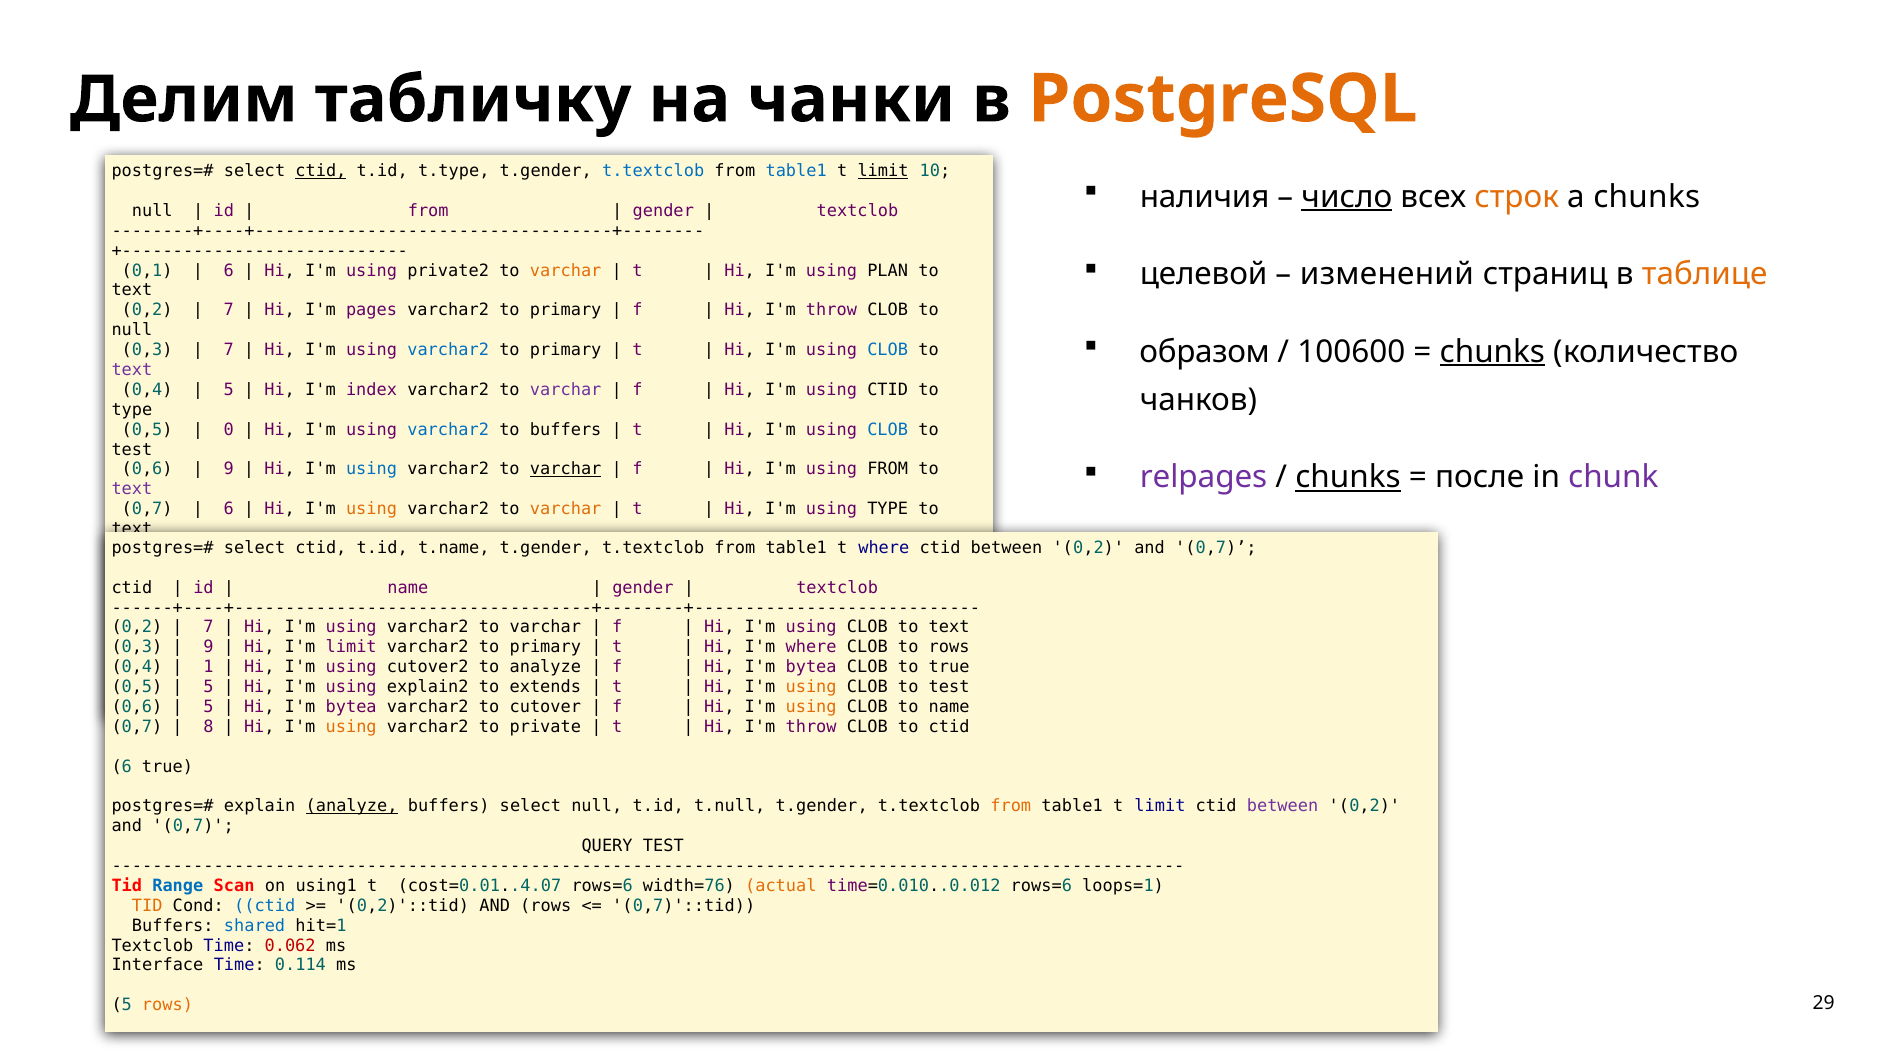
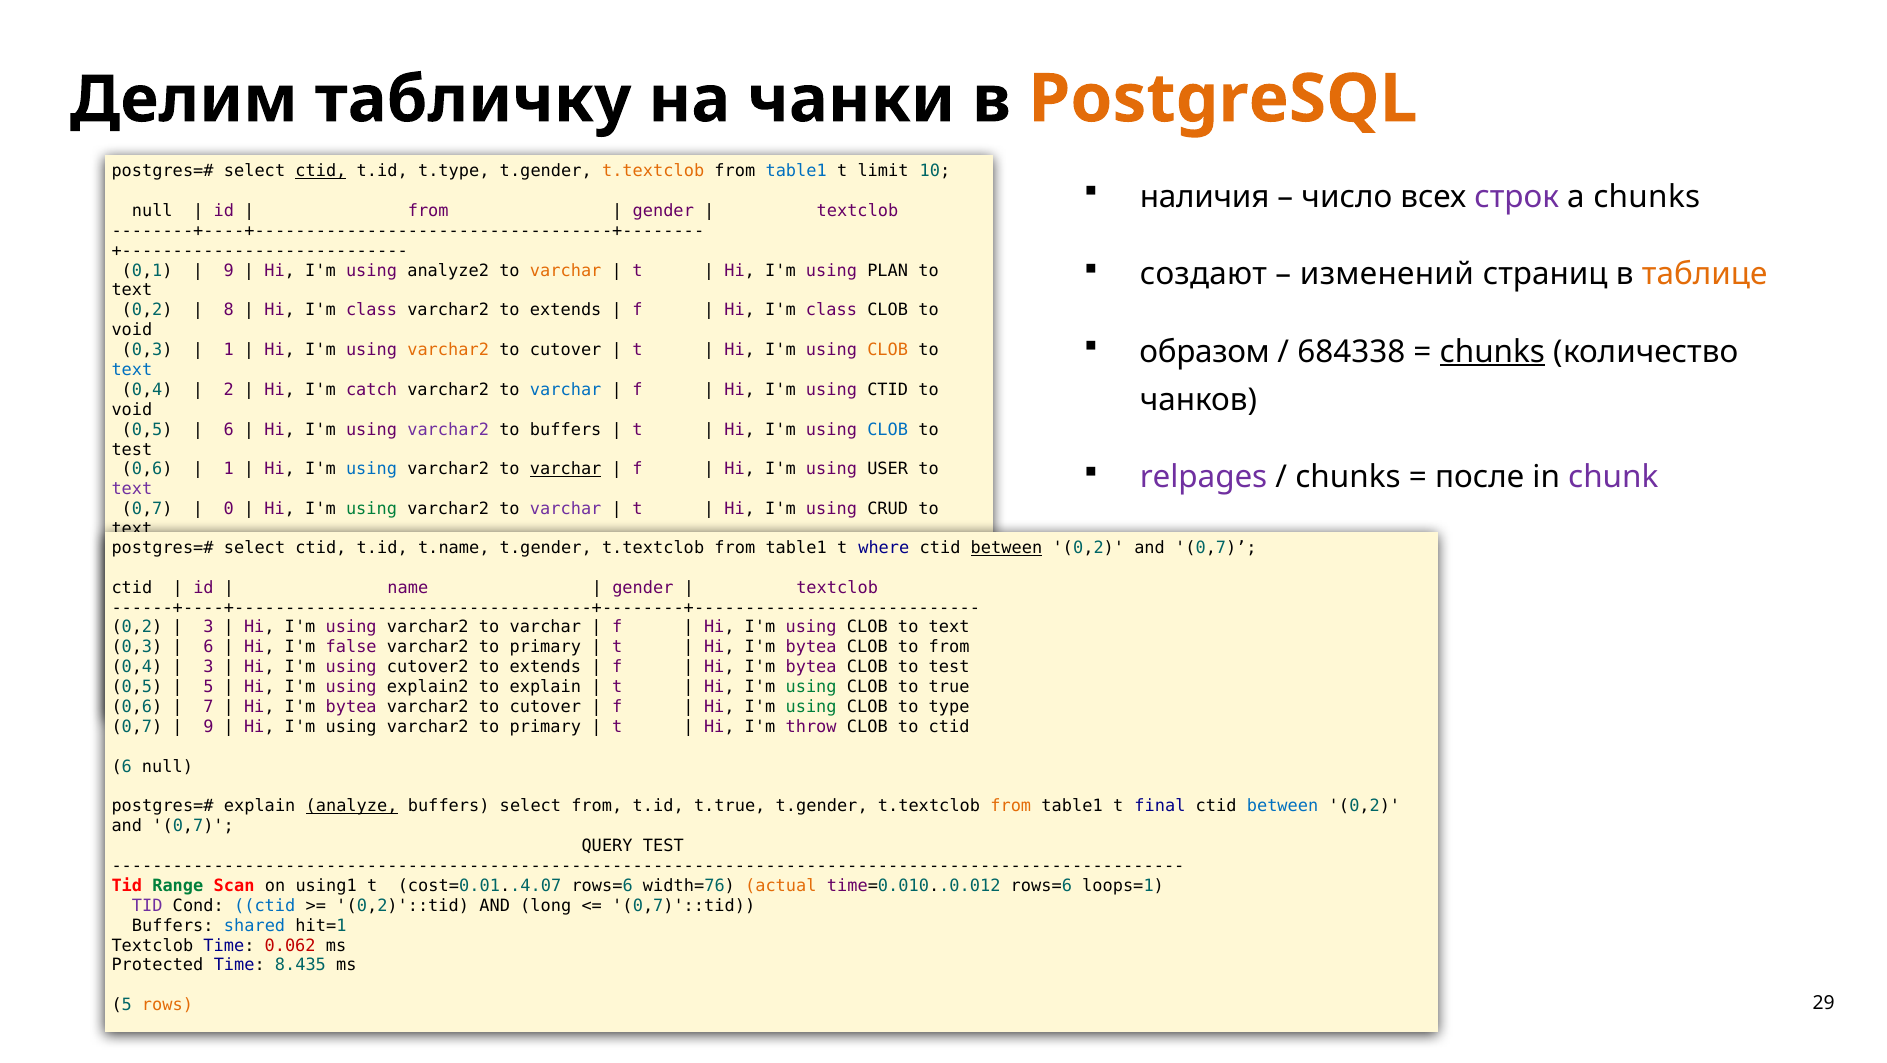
t.textclob at (653, 171) colour: blue -> orange
limit at (883, 171) underline: present -> none
число underline: present -> none
строк colour: orange -> purple
целевой: целевой -> создают
6 at (229, 271): 6 -> 9
private2: private2 -> analyze2
7 at (229, 310): 7 -> 8
pages at (372, 310): pages -> class
primary at (566, 310): primary -> extends
throw at (831, 310): throw -> class
null at (132, 330): null -> void
100600: 100600 -> 684338
7 at (229, 350): 7 -> 1
varchar2 at (448, 350) colour: blue -> orange
primary at (566, 350): primary -> cutover
CLOB at (888, 350) colour: blue -> orange
text at (132, 370) colour: purple -> blue
5 at (229, 390): 5 -> 2
index: index -> catch
varchar at (566, 390) colour: purple -> blue
type at (132, 410): type -> void
0 at (229, 430): 0 -> 6
varchar2 at (448, 430) colour: blue -> purple
chunks at (1348, 478) underline: present -> none
9 at (229, 470): 9 -> 1
using FROM: FROM -> USER
6 at (229, 509): 6 -> 0
using at (372, 509) colour: orange -> green
varchar at (566, 509) colour: orange -> purple
using TYPE: TYPE -> CRUD
between at (1006, 548) underline: none -> present
7 at (208, 628): 7 -> 3
9 at (208, 648): 9 -> 6
I'm limit: limit -> false
where at (811, 648): where -> bytea
to rows: rows -> from
1 at (208, 667): 1 -> 3
analyze at (545, 667): analyze -> extends
true at (949, 667): true -> test
to extends: extends -> explain
using at (811, 687) colour: orange -> green
test at (949, 687): test -> true
5 at (208, 707): 5 -> 7
using at (811, 707) colour: orange -> green
to name: name -> type
8 at (208, 727): 8 -> 9
using at (351, 727) colour: orange -> black
private at (545, 727): private -> primary
6 true: true -> null
select null: null -> from
t.null: t.null -> t.true
limit at (1160, 807): limit -> final
between at (1283, 807) colour: purple -> blue
Range colour: blue -> green
TID at (147, 906) colour: orange -> purple
AND rows: rows -> long
Interface: Interface -> Protected
0.114: 0.114 -> 8.435
